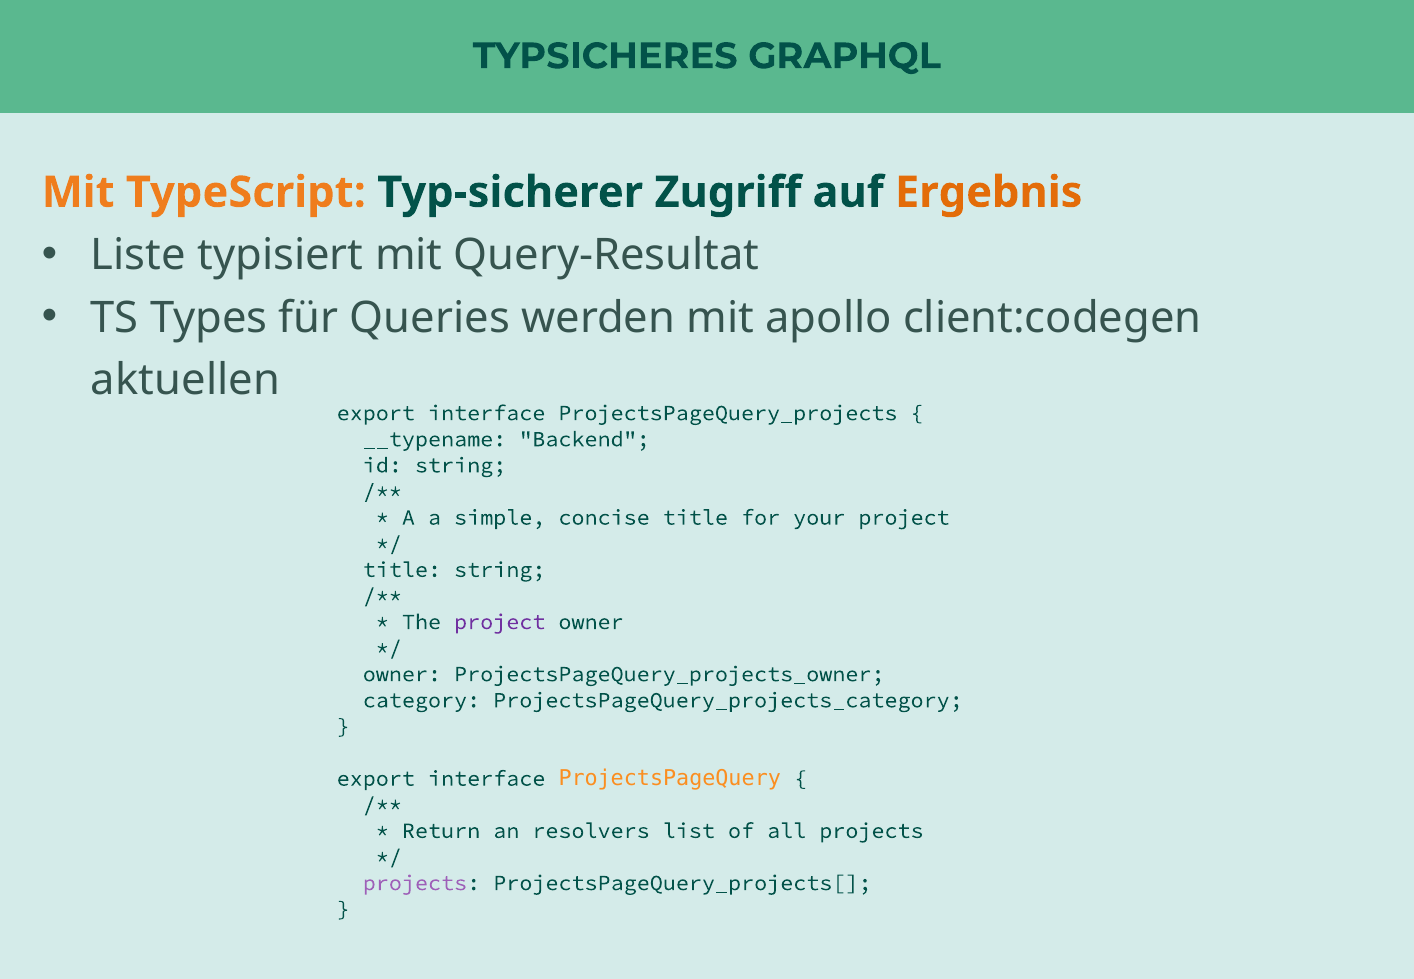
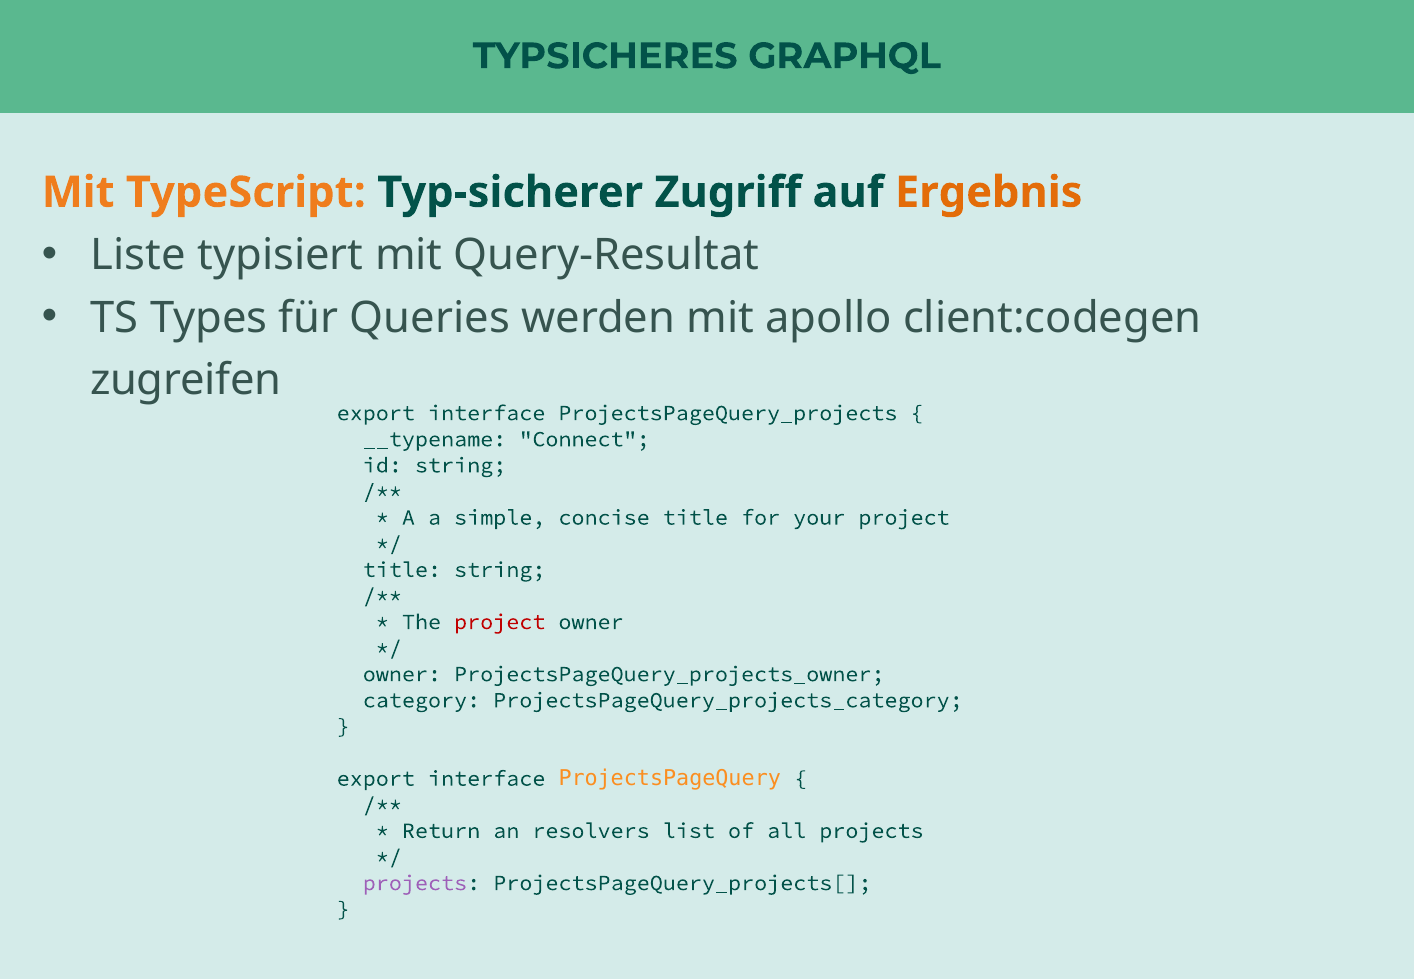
aktuellen: aktuellen -> zugreifen
Backend: Backend -> Connect
project at (500, 622) colour: purple -> red
